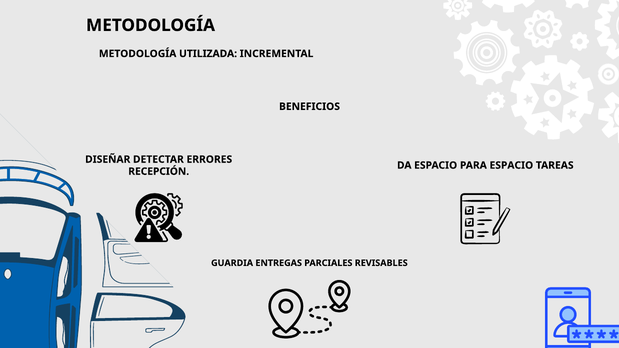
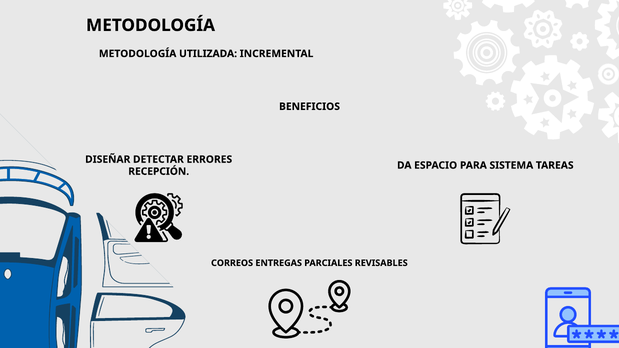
PARA ESPACIO: ESPACIO -> SISTEMA
GUARDIA: GUARDIA -> CORREOS
